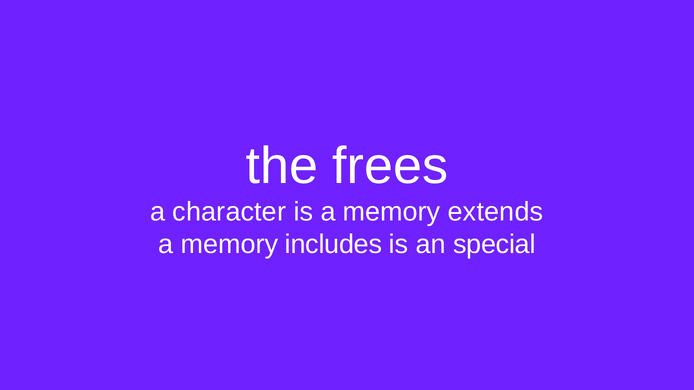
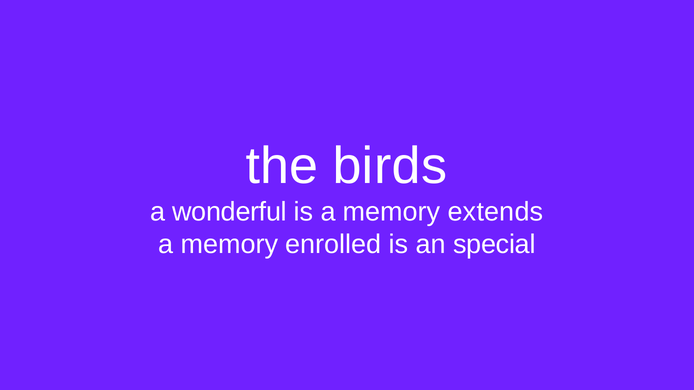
frees: frees -> birds
character: character -> wonderful
includes: includes -> enrolled
